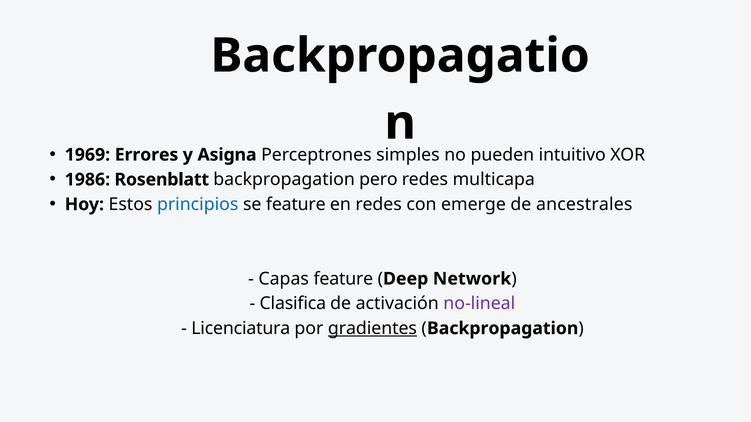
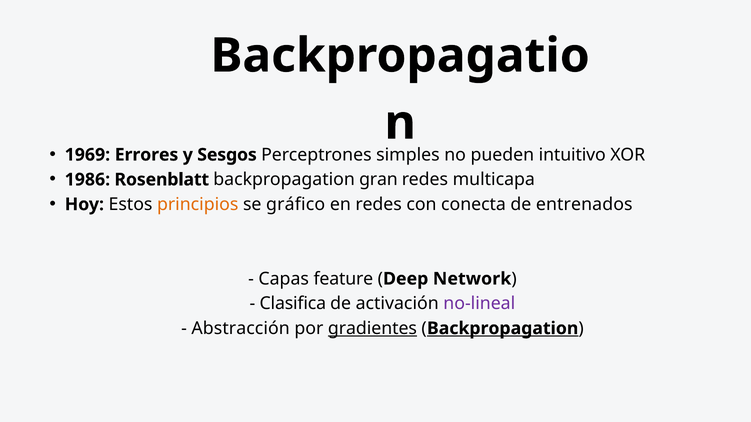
Asigna: Asigna -> Sesgos
pero: pero -> gran
principios colour: blue -> orange
se feature: feature -> gráfico
emerge: emerge -> conecta
ancestrales: ancestrales -> entrenados
Licenciatura: Licenciatura -> Abstracción
Backpropagation at (503, 329) underline: none -> present
